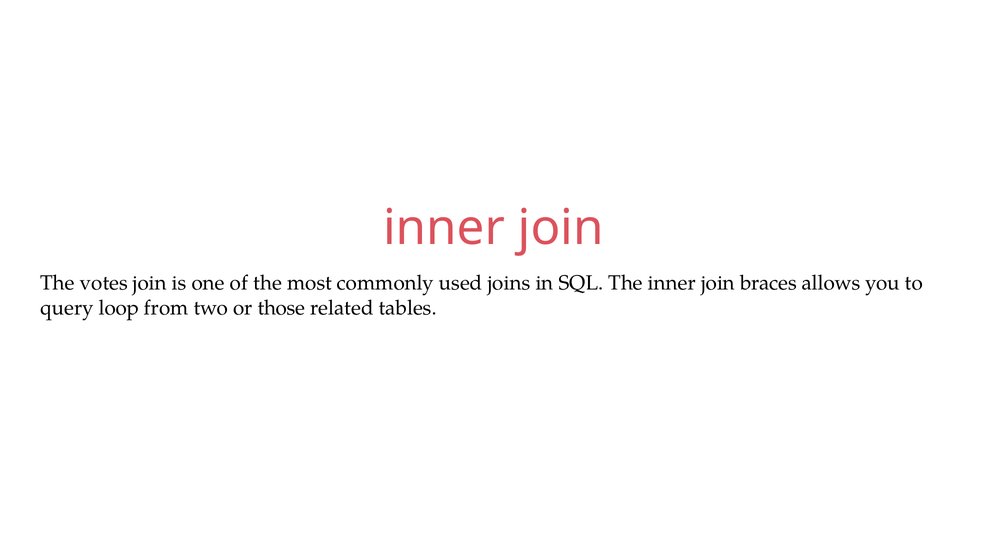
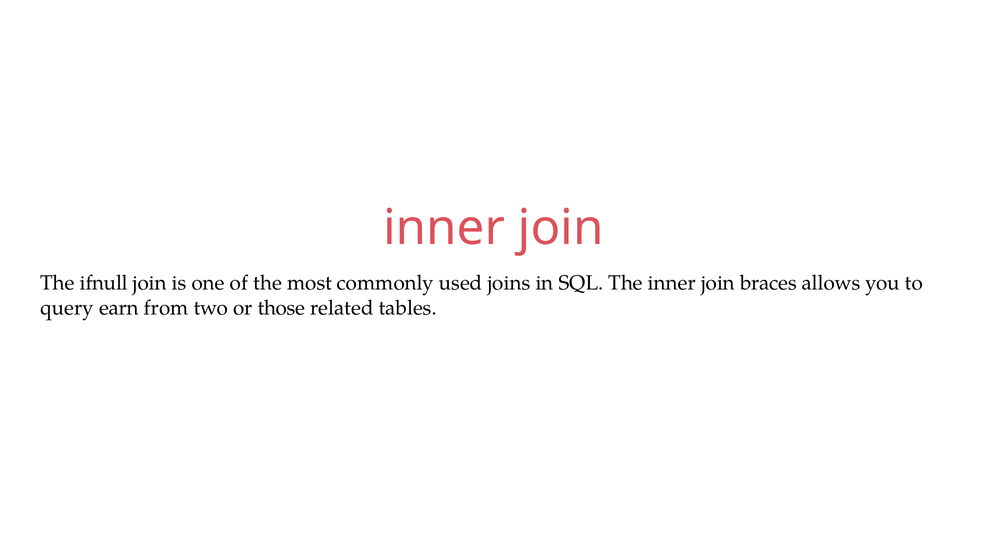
votes: votes -> ifnull
loop: loop -> earn
